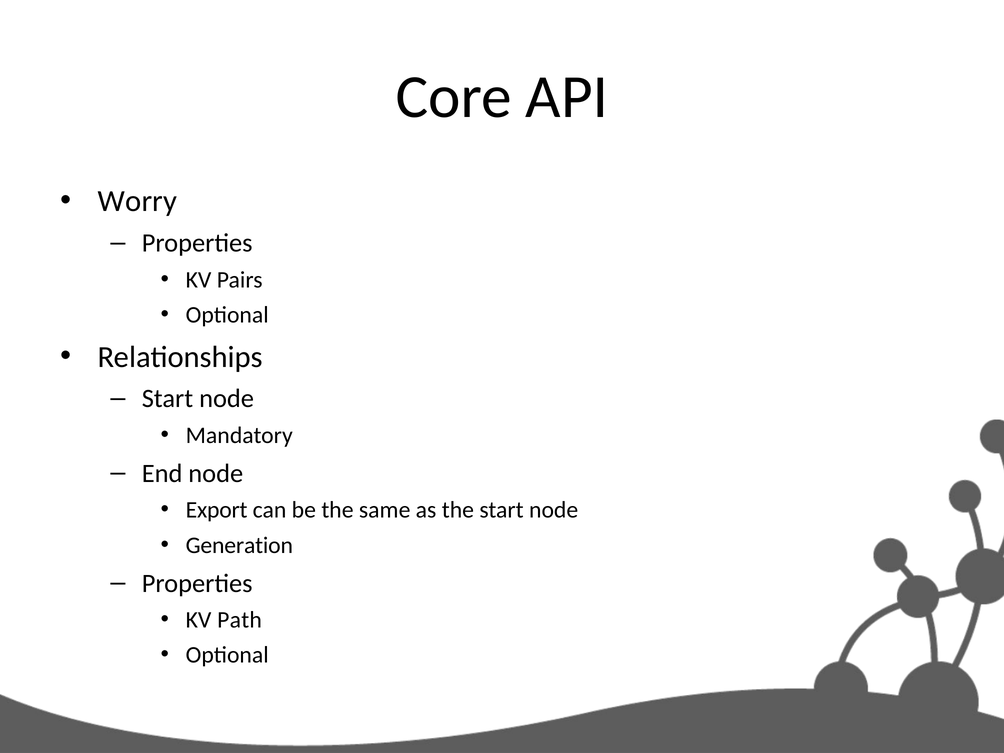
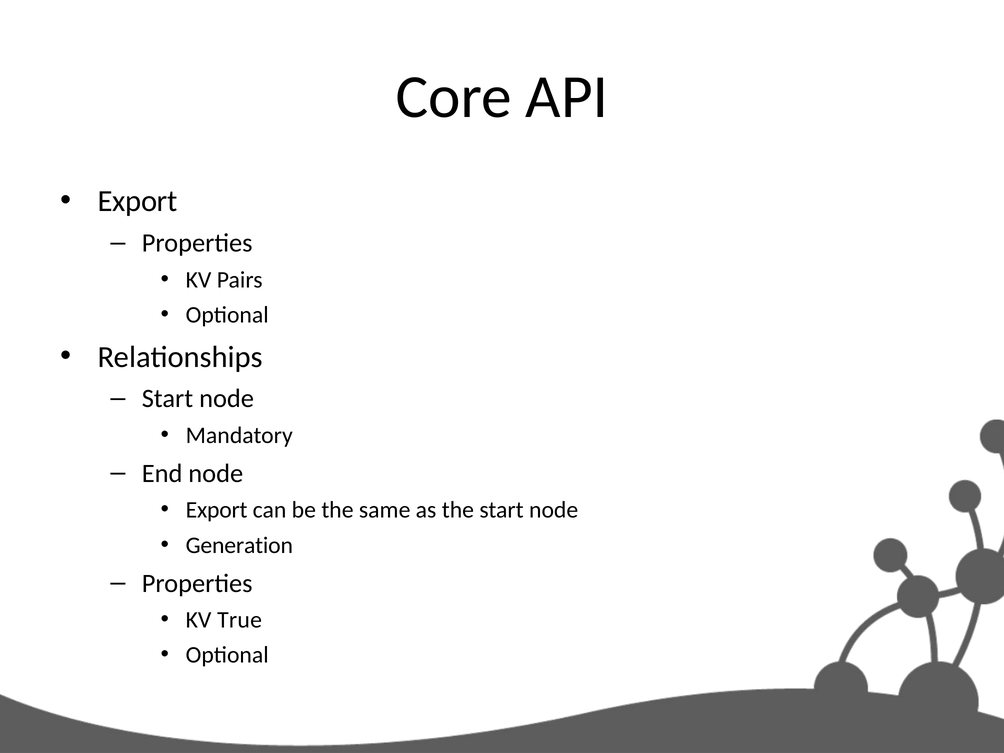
Worry at (137, 201): Worry -> Export
Path: Path -> True
